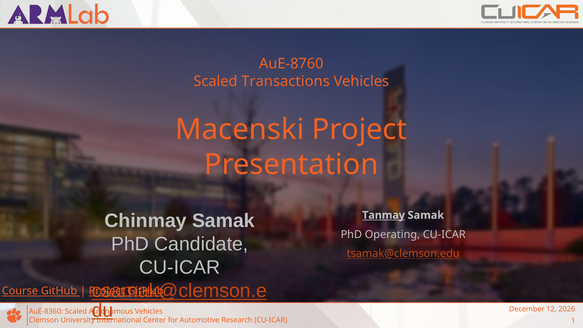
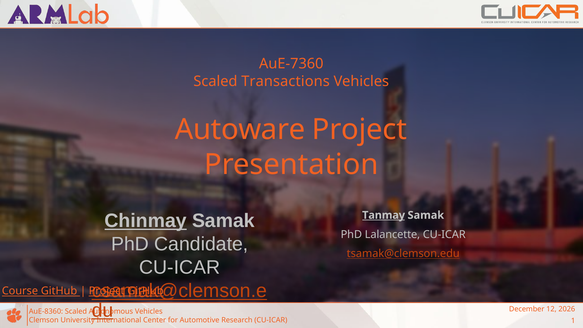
AuE-8760: AuE-8760 -> AuE-7360
Macenski: Macenski -> Autoware
Chinmay underline: none -> present
Operating: Operating -> Lalancette
